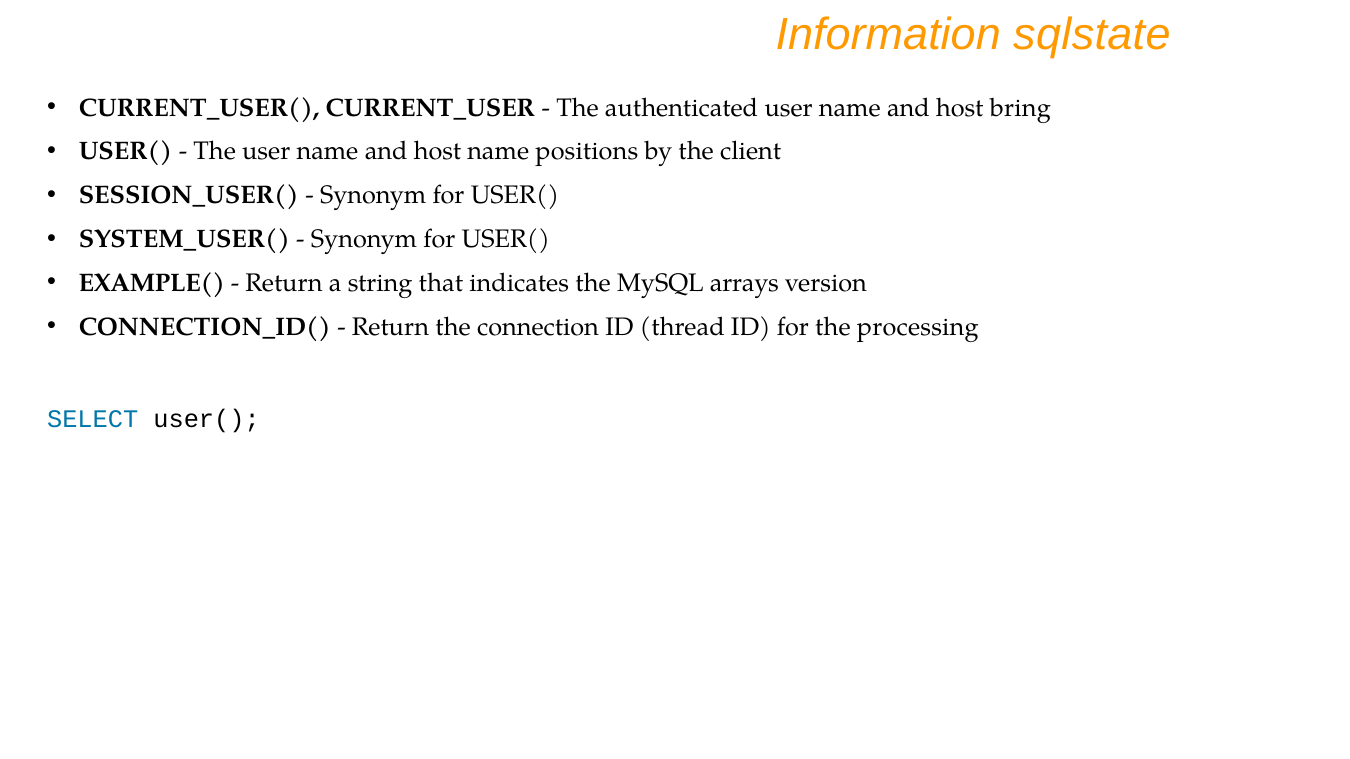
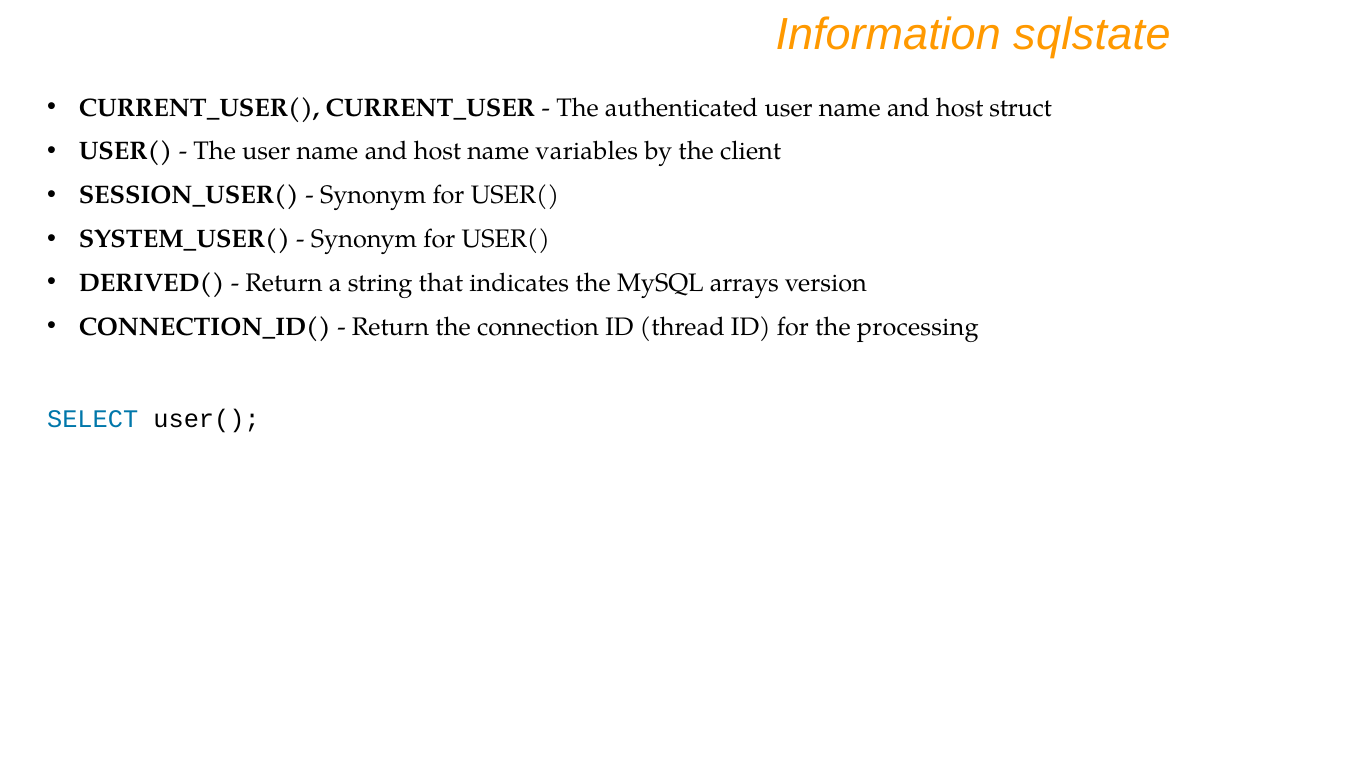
bring: bring -> struct
positions: positions -> variables
EXAMPLE(: EXAMPLE( -> DERIVED(
